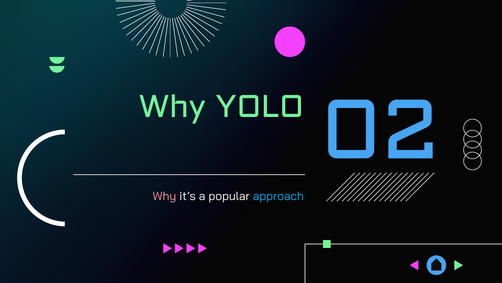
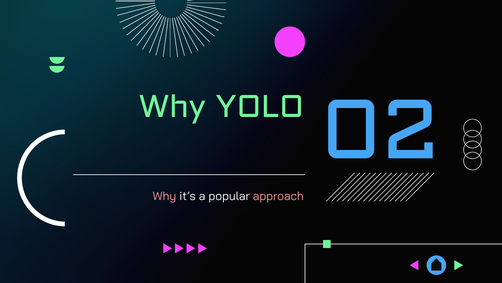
approach colour: light blue -> pink
